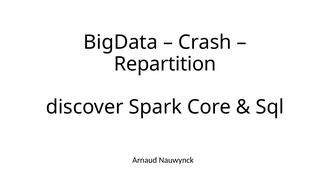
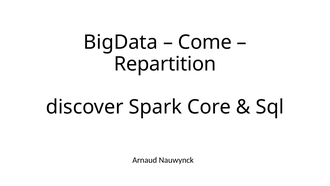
Crash: Crash -> Come
